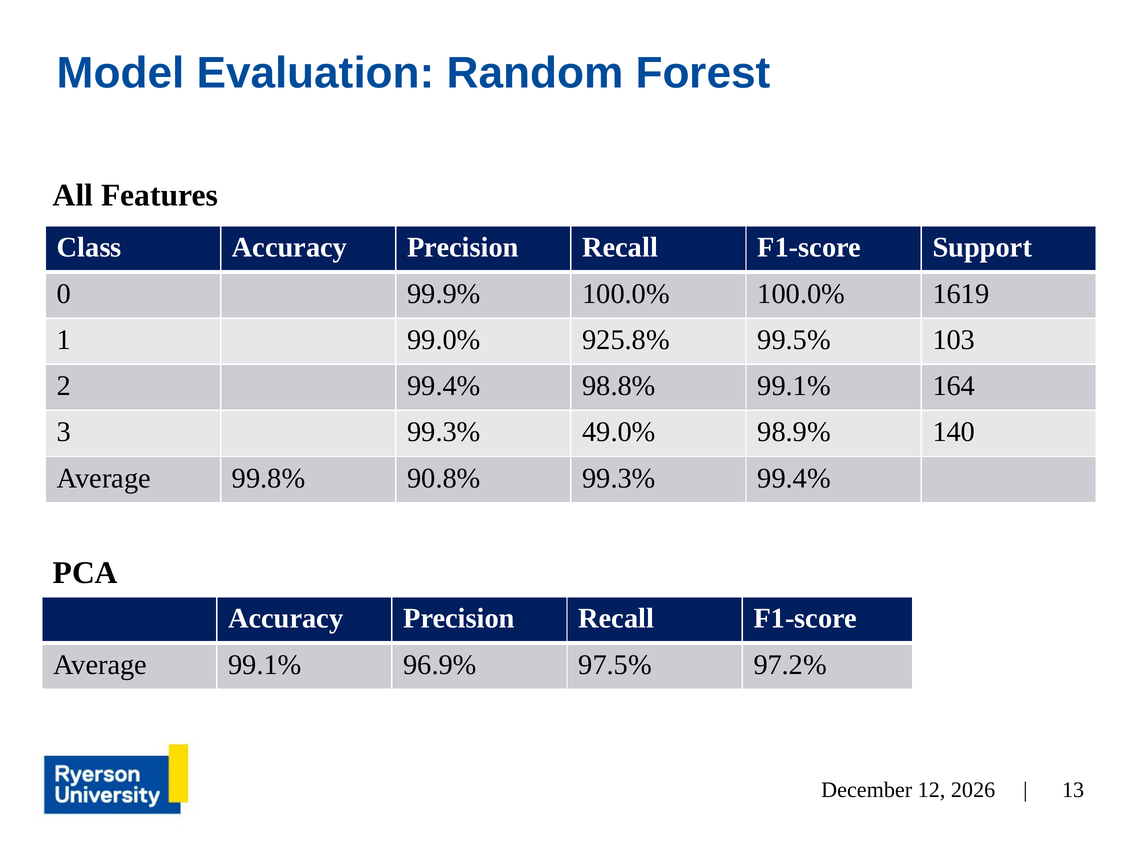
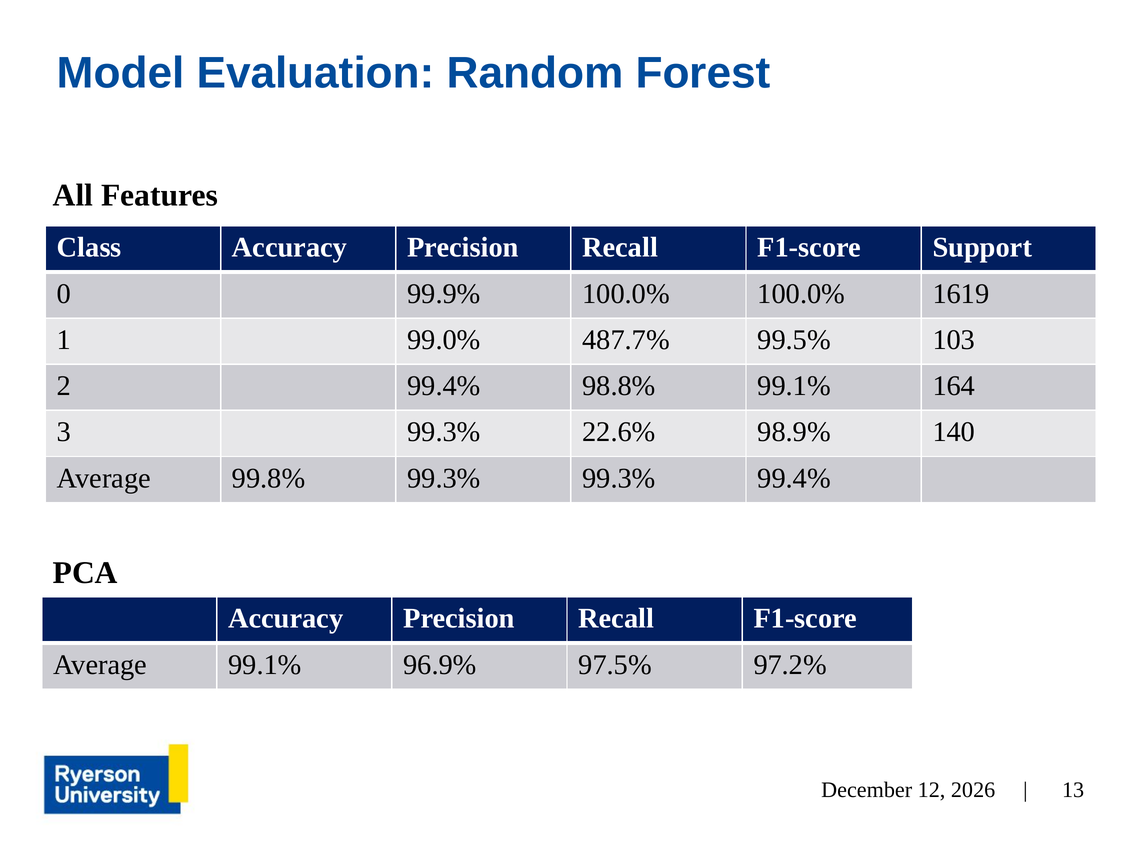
925.8%: 925.8% -> 487.7%
49.0%: 49.0% -> 22.6%
99.8% 90.8%: 90.8% -> 99.3%
